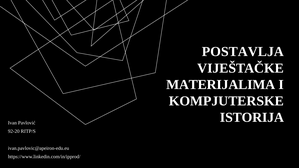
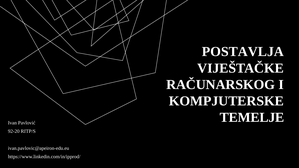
MATERIJALIMA: MATERIJALIMA -> RAČUNARSKOG
ISTORIJA: ISTORIJA -> TEMELJE
